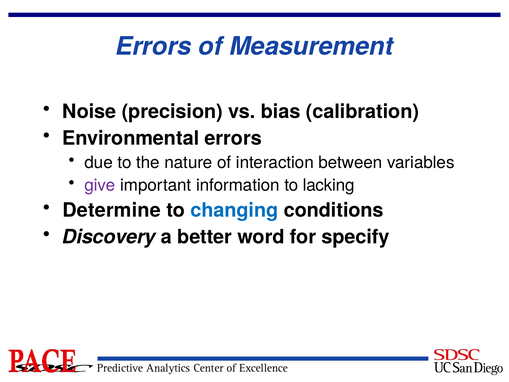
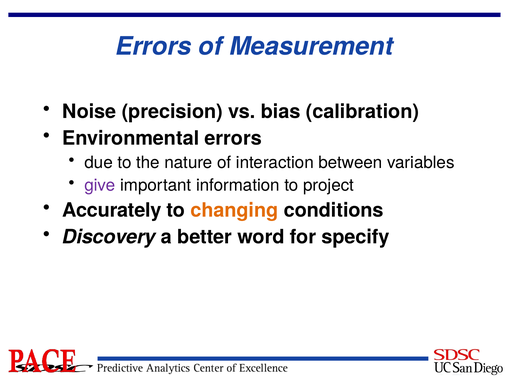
lacking: lacking -> project
Determine: Determine -> Accurately
changing colour: blue -> orange
